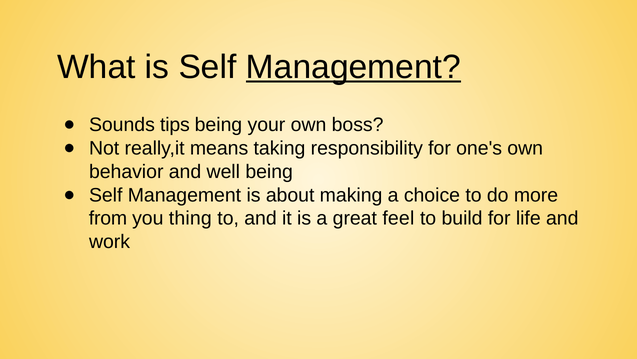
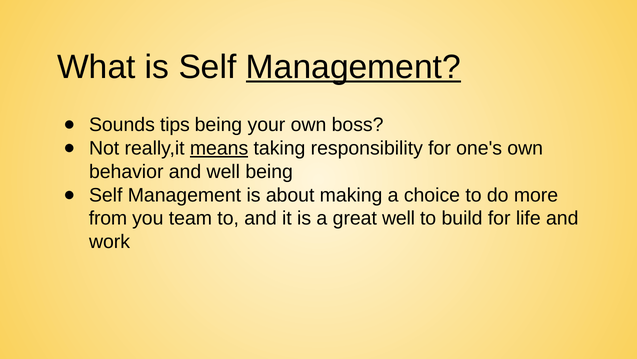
means underline: none -> present
thing: thing -> team
great feel: feel -> well
